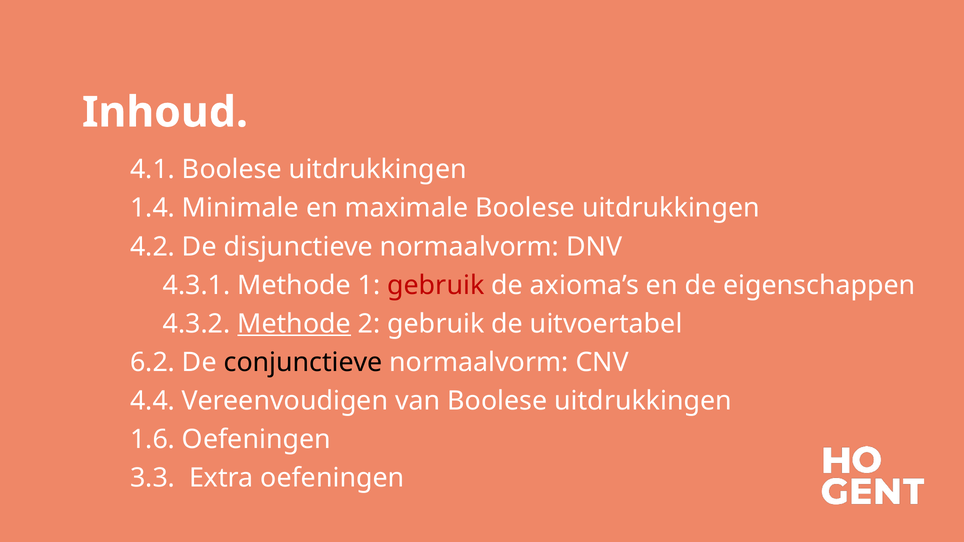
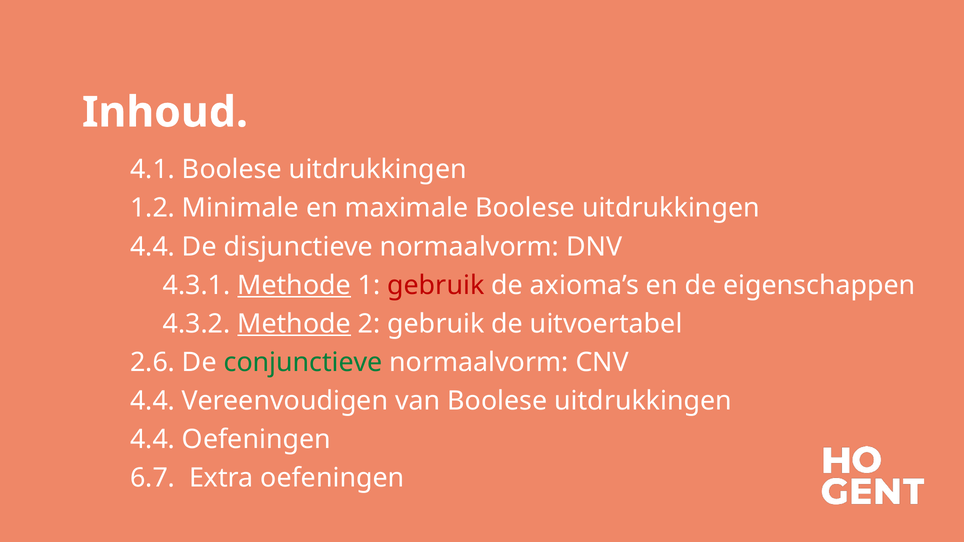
1.4: 1.4 -> 1.2
4.2 at (153, 247): 4.2 -> 4.4
Methode at (294, 285) underline: none -> present
6.2: 6.2 -> 2.6
conjunctieve colour: black -> green
1.6 at (153, 440): 1.6 -> 4.4
3.3: 3.3 -> 6.7
